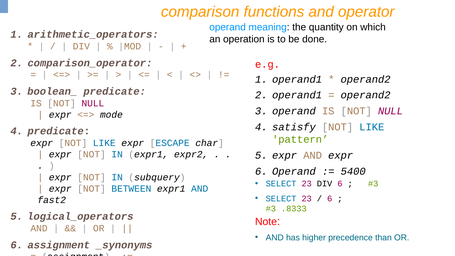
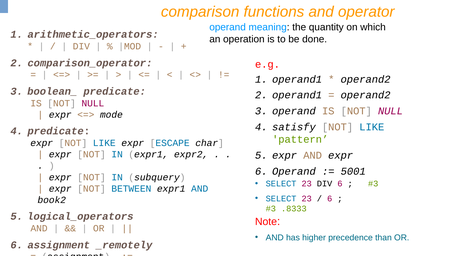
5400: 5400 -> 5001
fast2: fast2 -> book2
_synonyms: _synonyms -> _remotely
